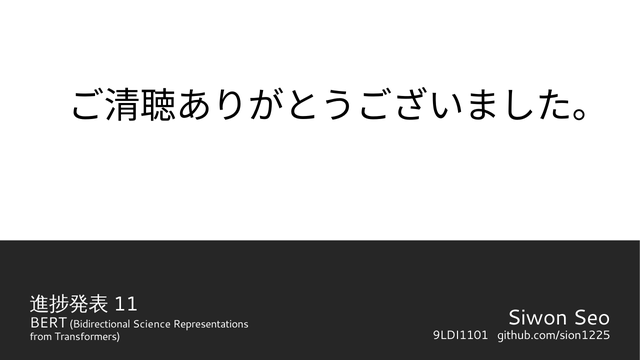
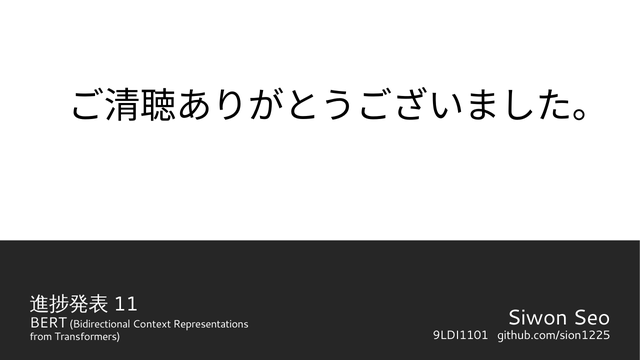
Science: Science -> Context
